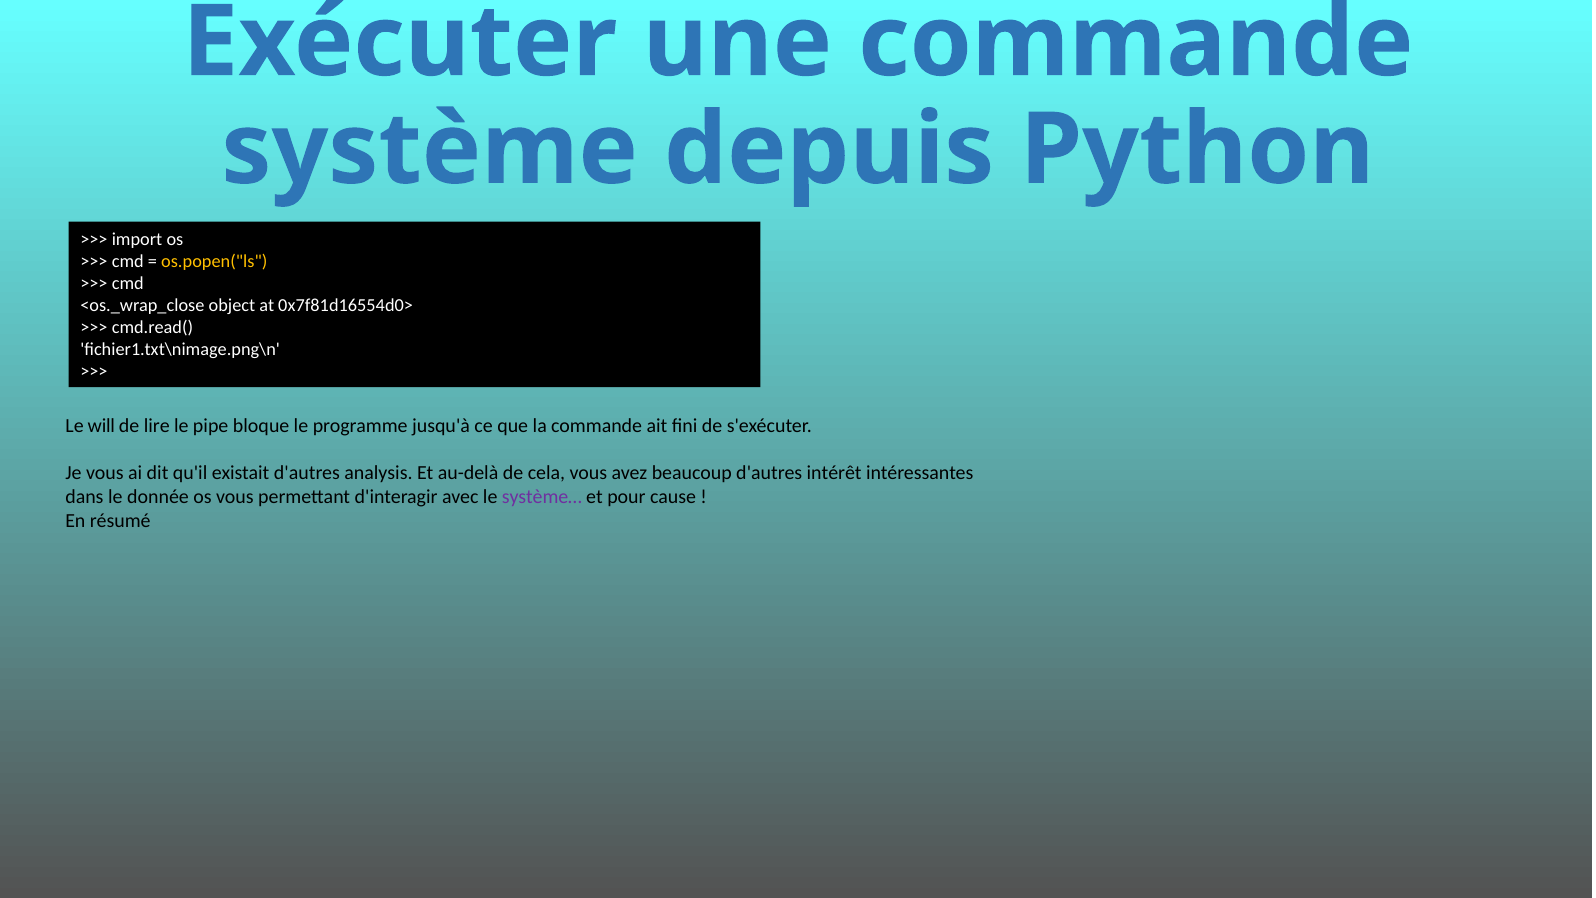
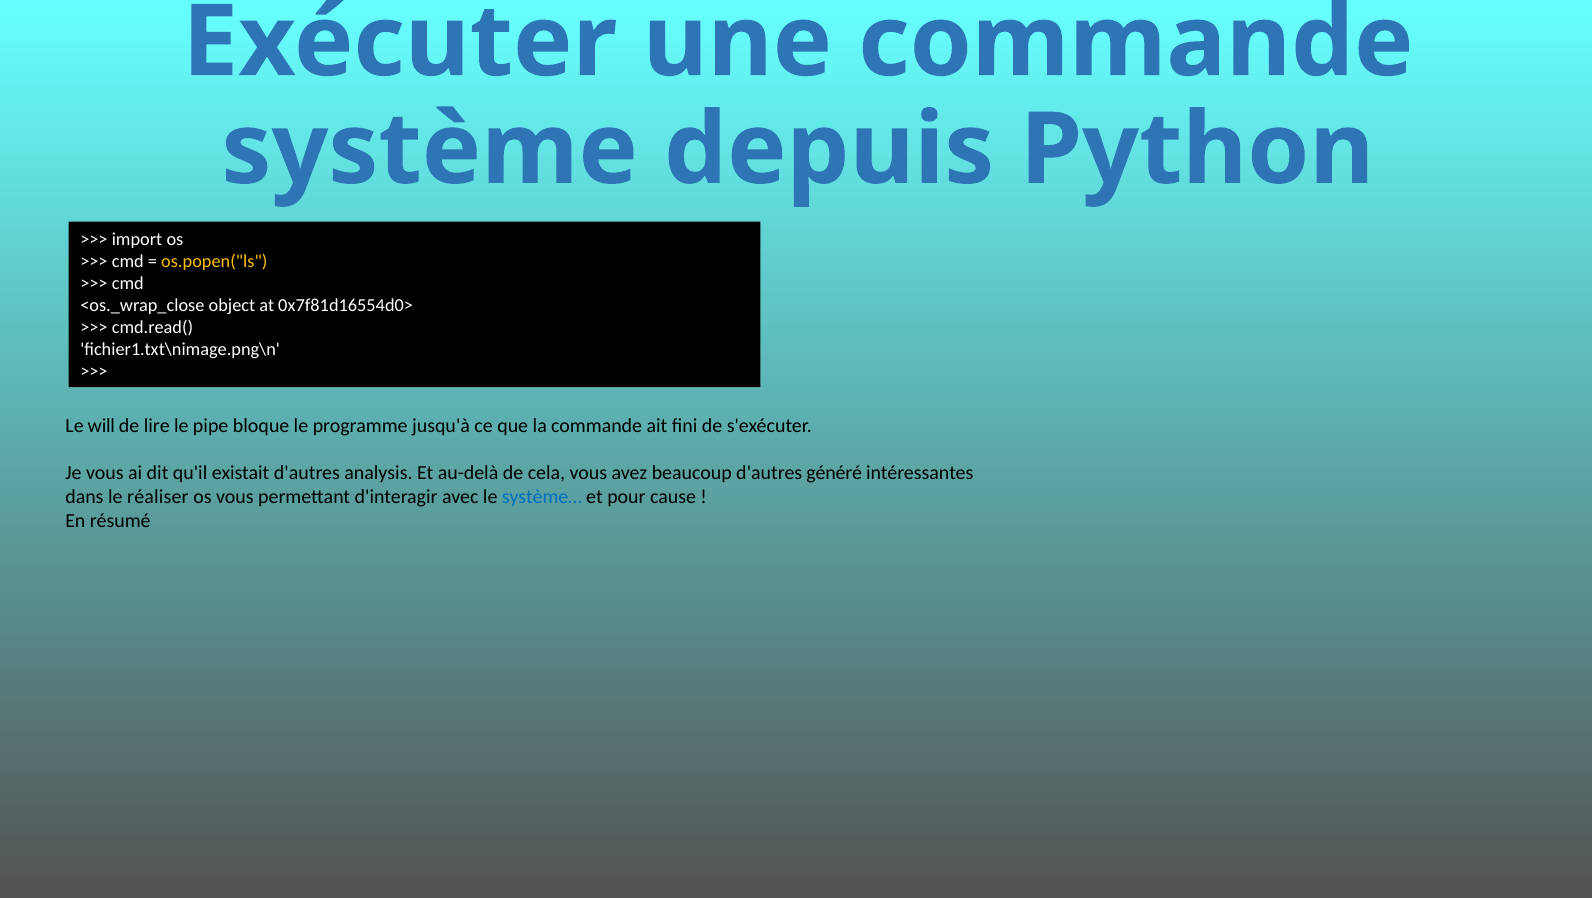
intérêt: intérêt -> généré
donnée: donnée -> réaliser
système… colour: purple -> blue
